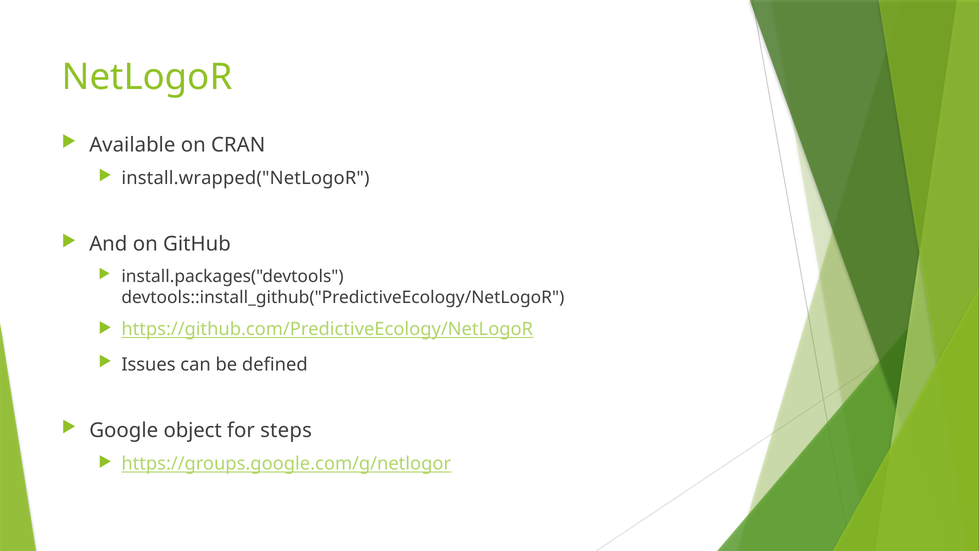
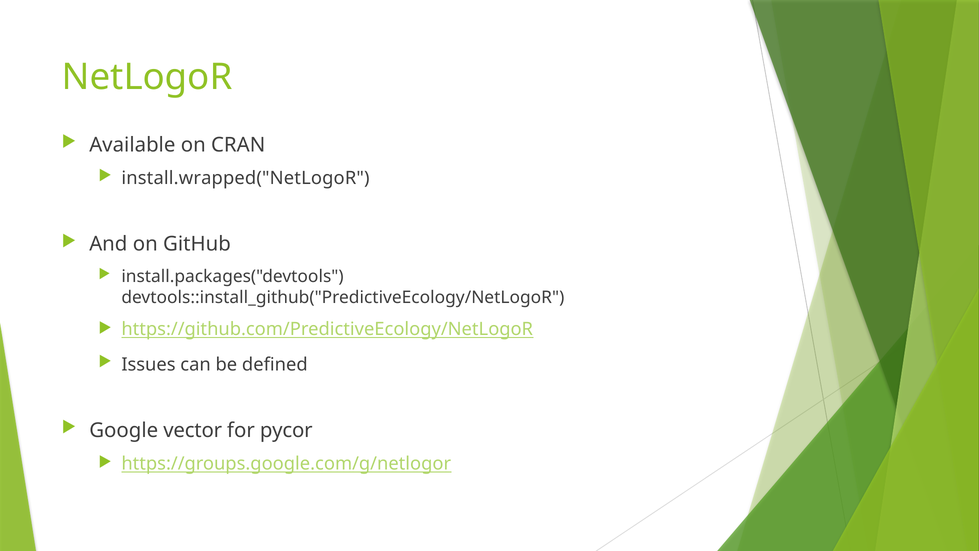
object: object -> vector
steps: steps -> pycor
